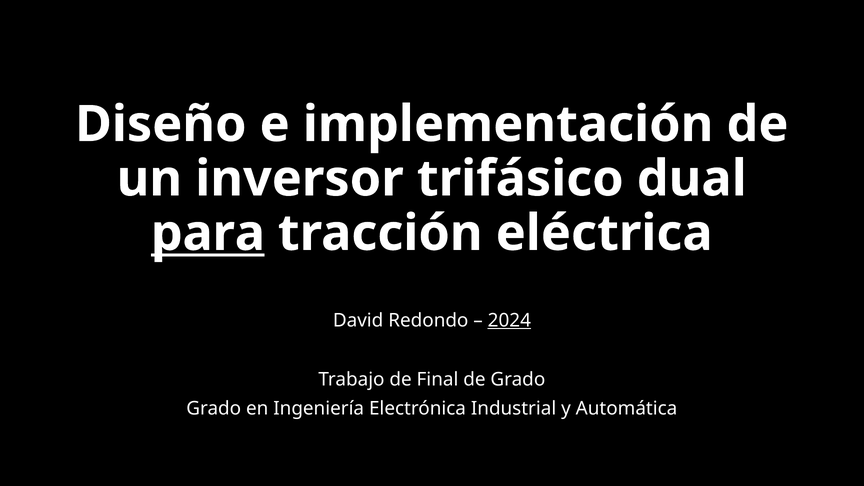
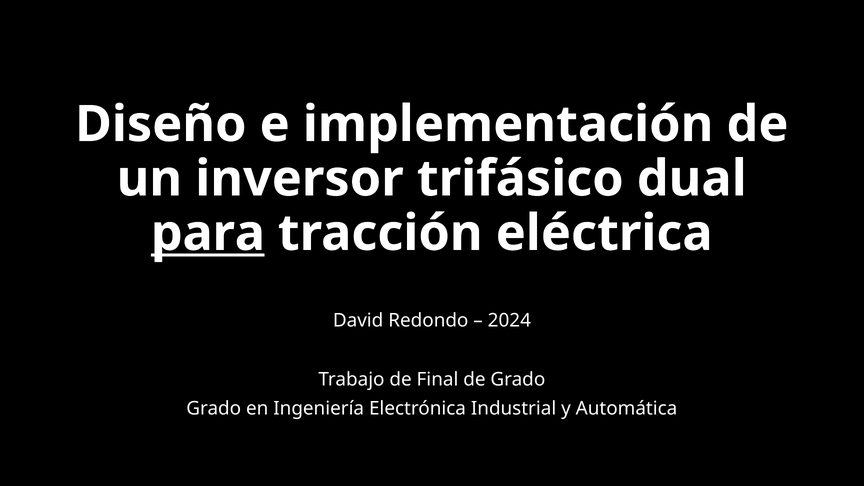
2024 underline: present -> none
